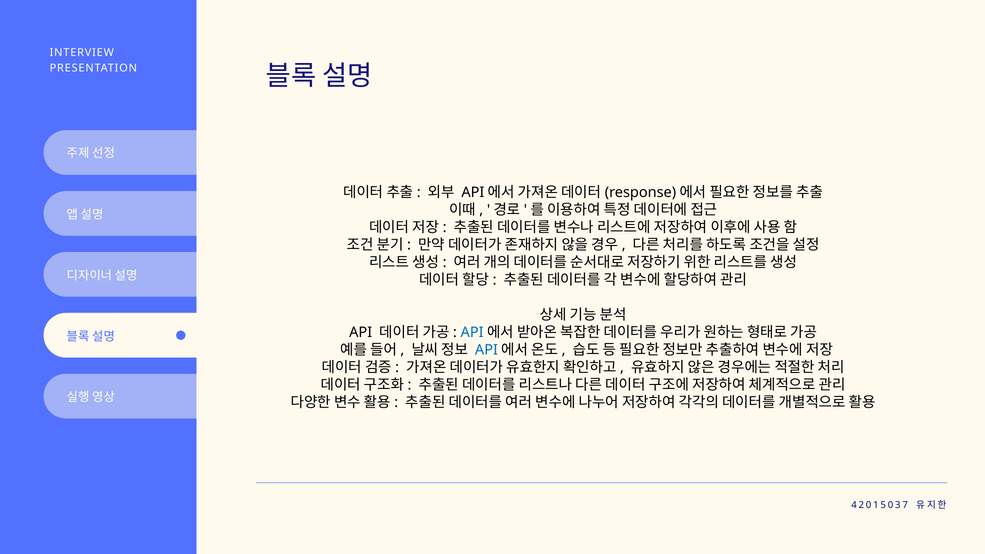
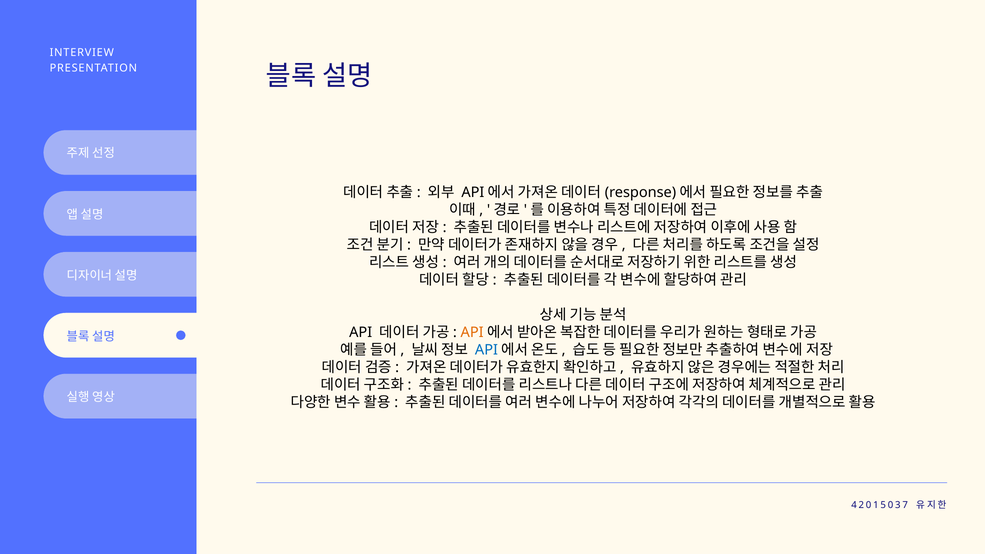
API at (472, 332) colour: blue -> orange
